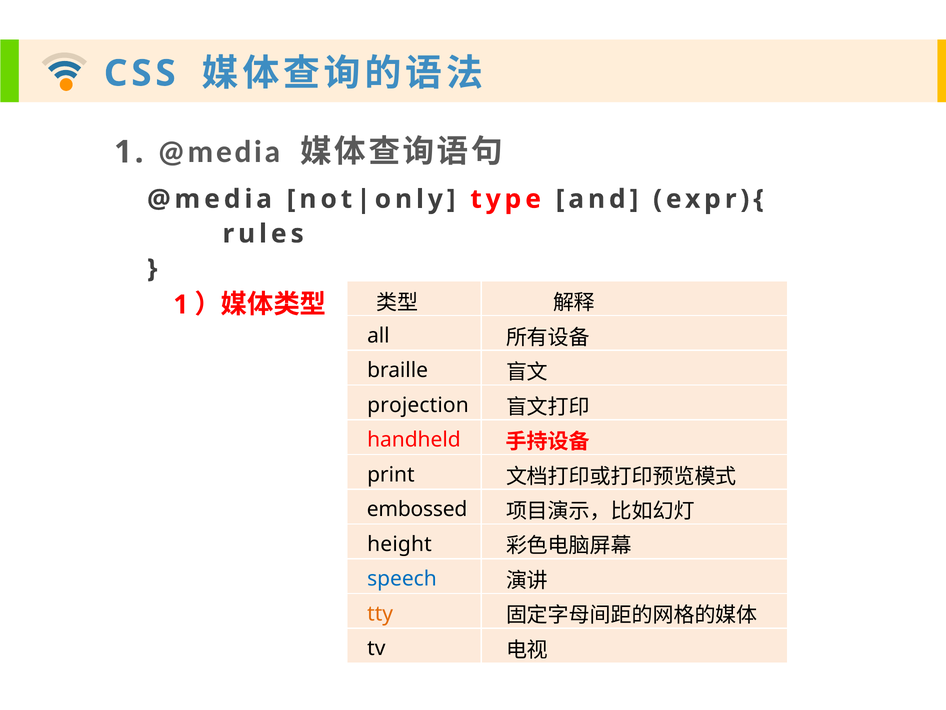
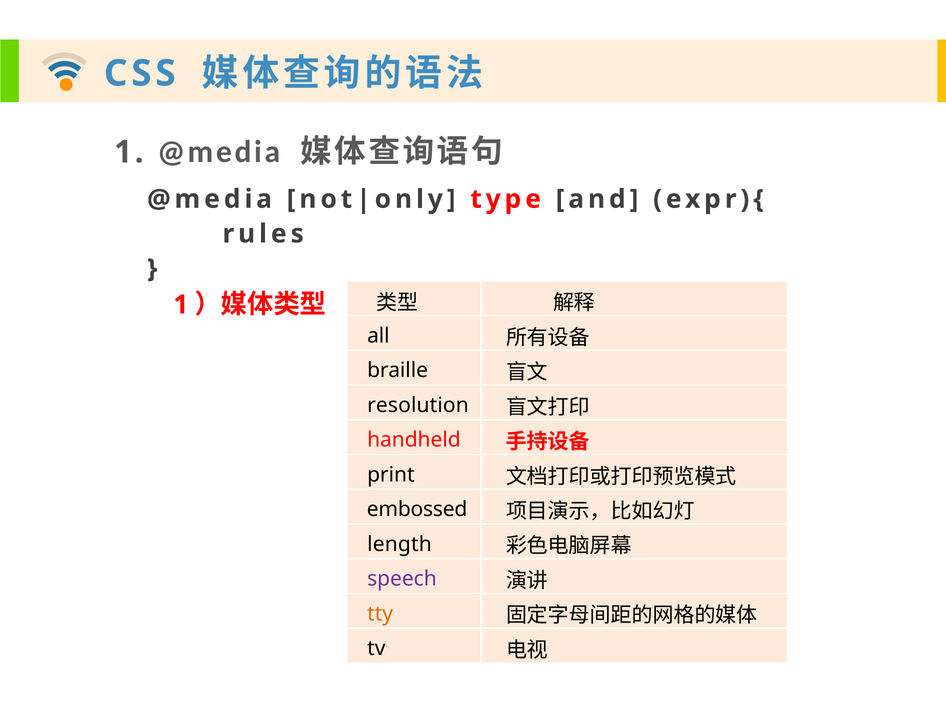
projection: projection -> resolution
height: height -> length
speech colour: blue -> purple
